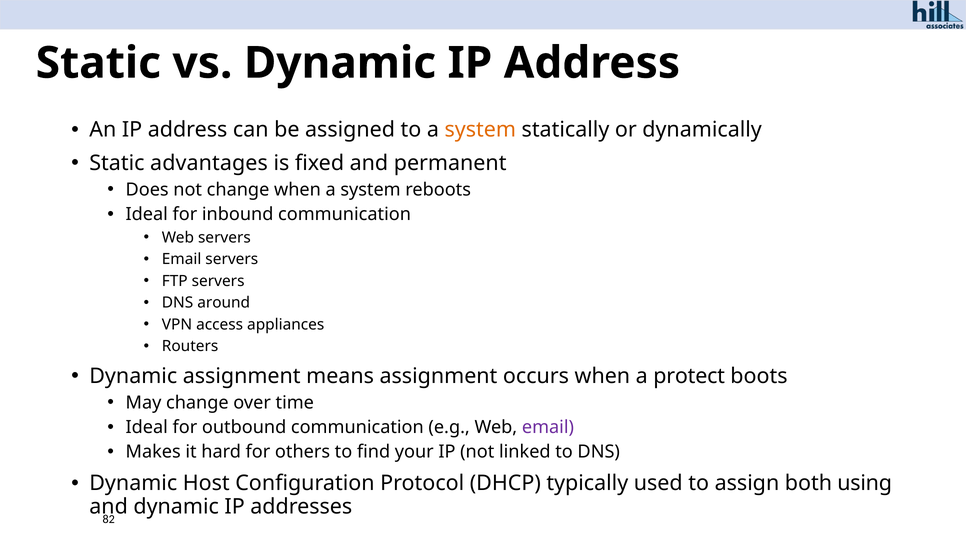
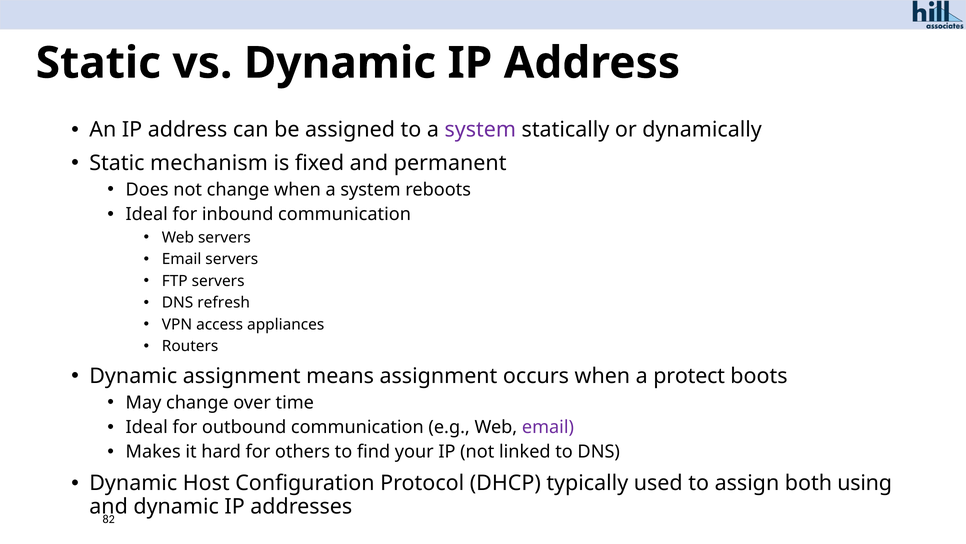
system at (480, 130) colour: orange -> purple
advantages: advantages -> mechanism
around: around -> refresh
